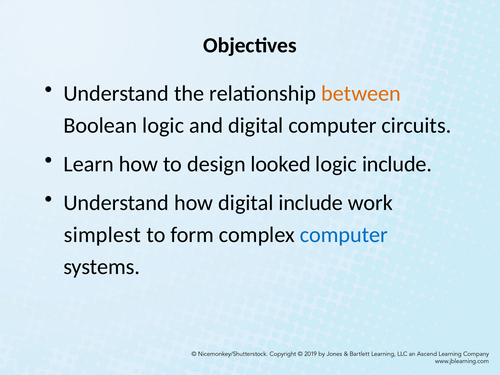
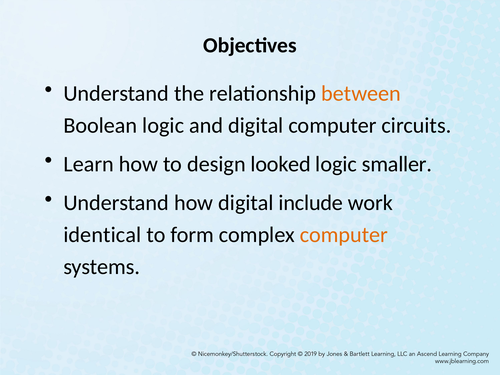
logic include: include -> smaller
simplest: simplest -> identical
computer at (344, 235) colour: blue -> orange
